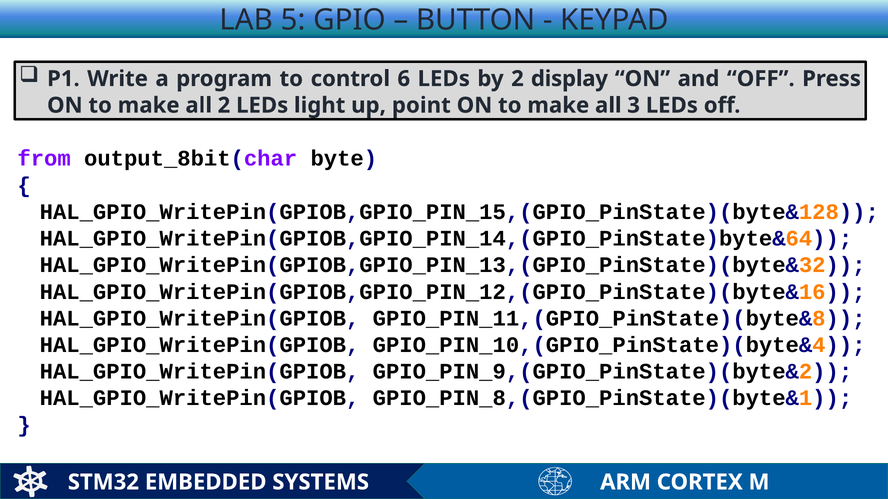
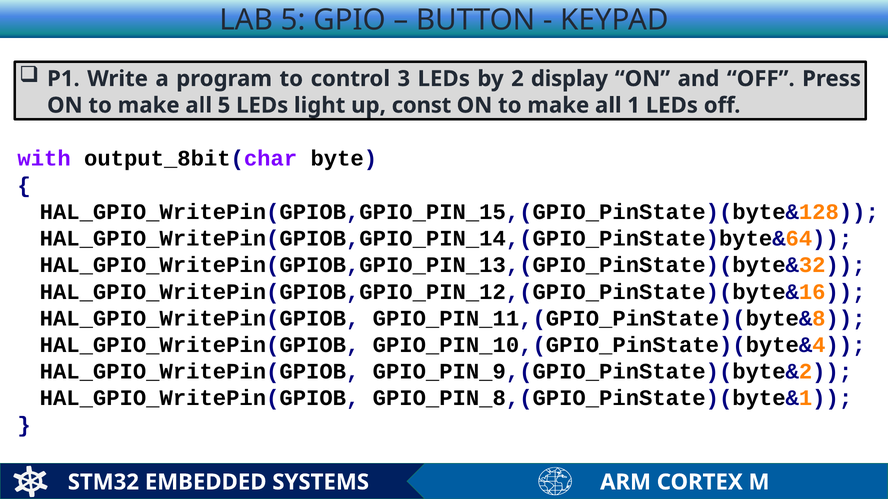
6: 6 -> 3
all 2: 2 -> 5
point: point -> const
3: 3 -> 1
from: from -> with
